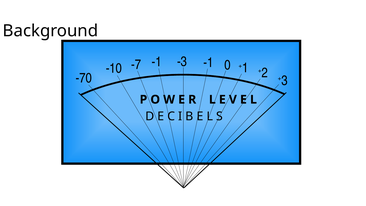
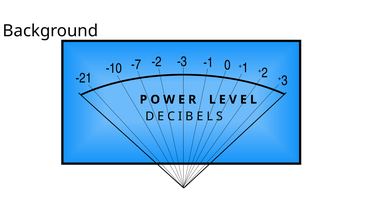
-7 -1: -1 -> -2
-70: -70 -> -21
